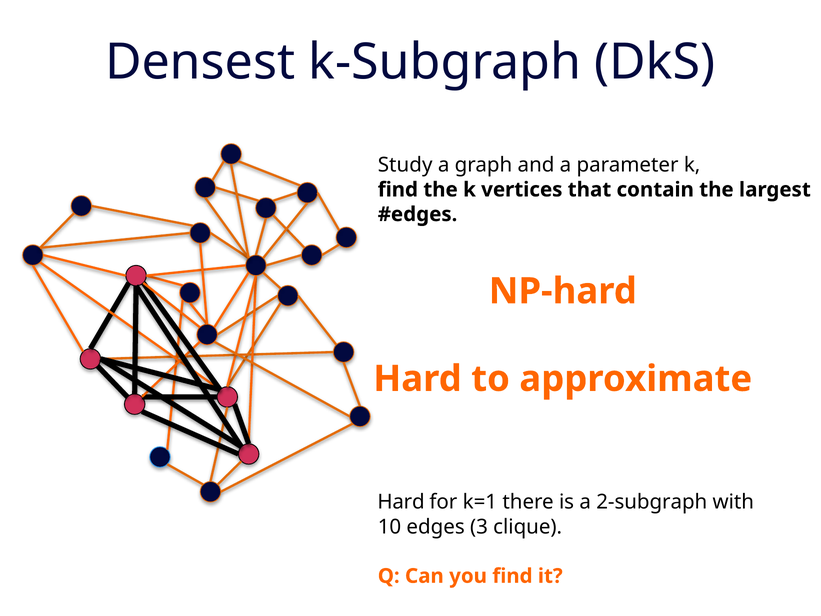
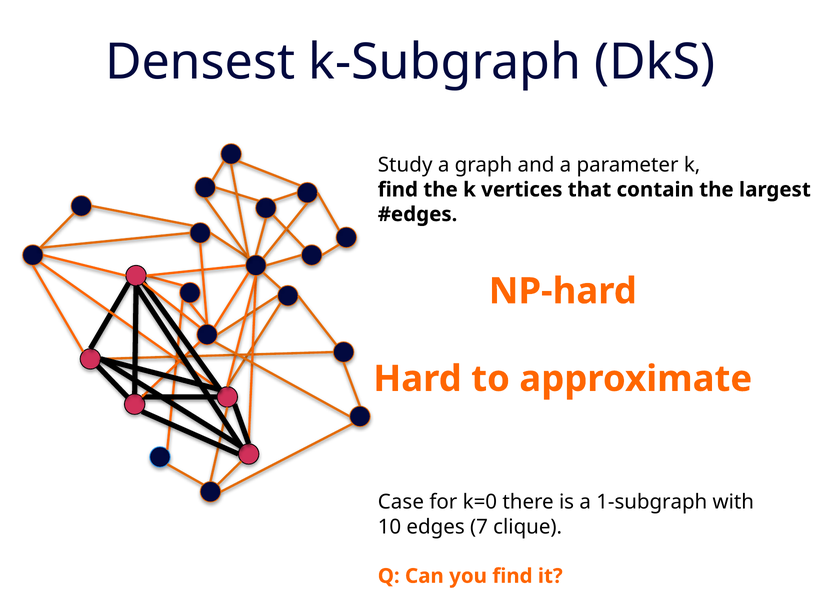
Hard at (401, 502): Hard -> Case
k=1: k=1 -> k=0
2-subgraph: 2-subgraph -> 1-subgraph
3: 3 -> 7
